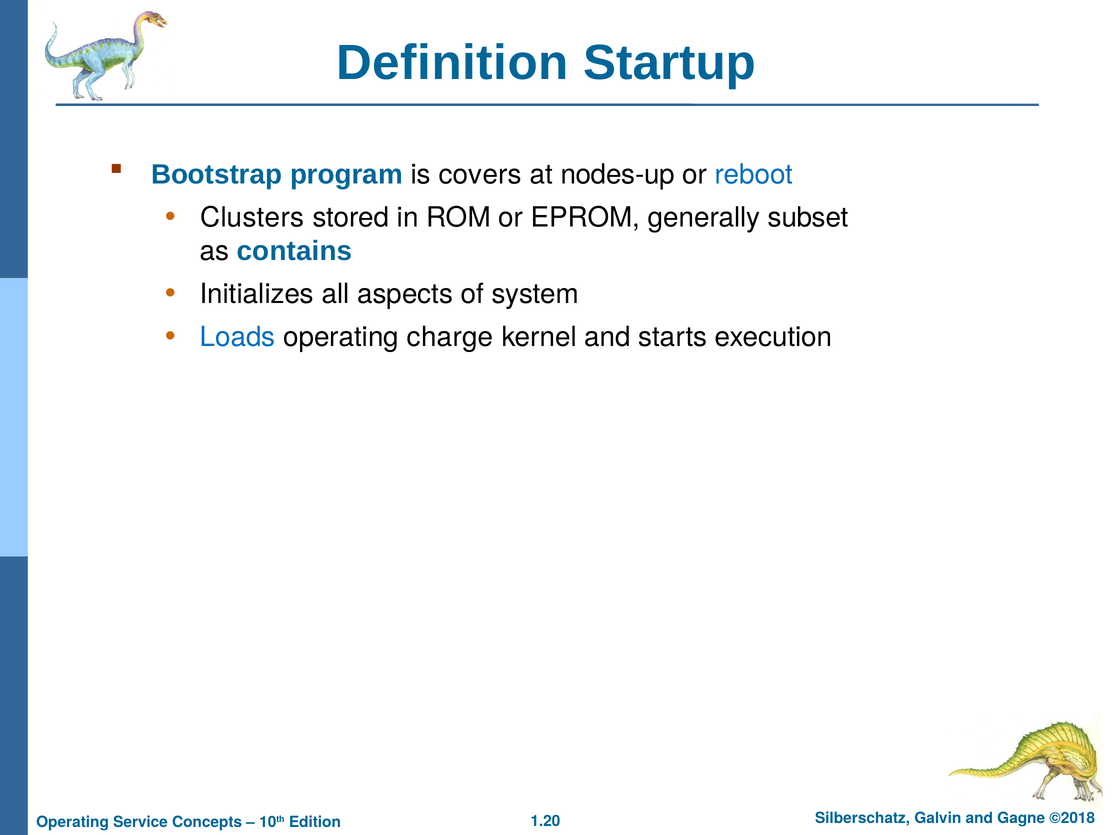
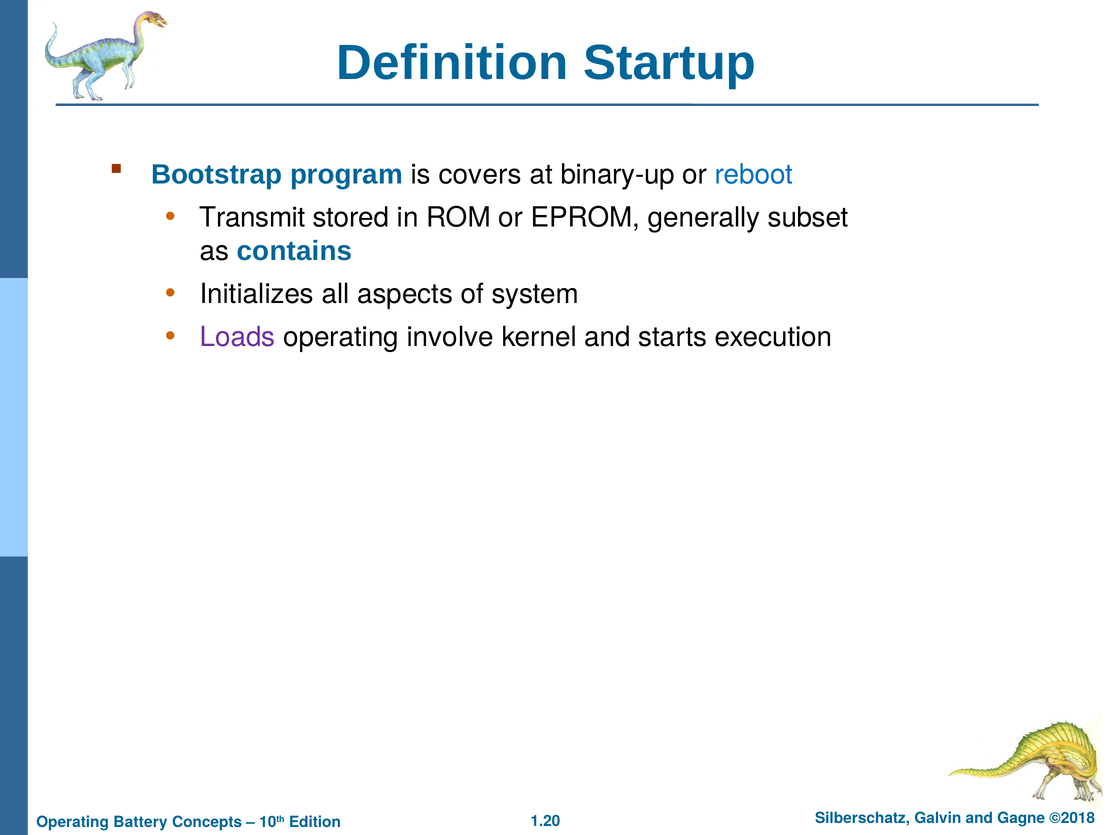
nodes-up: nodes-up -> binary-up
Clusters: Clusters -> Transmit
Loads colour: blue -> purple
charge: charge -> involve
Service: Service -> Battery
